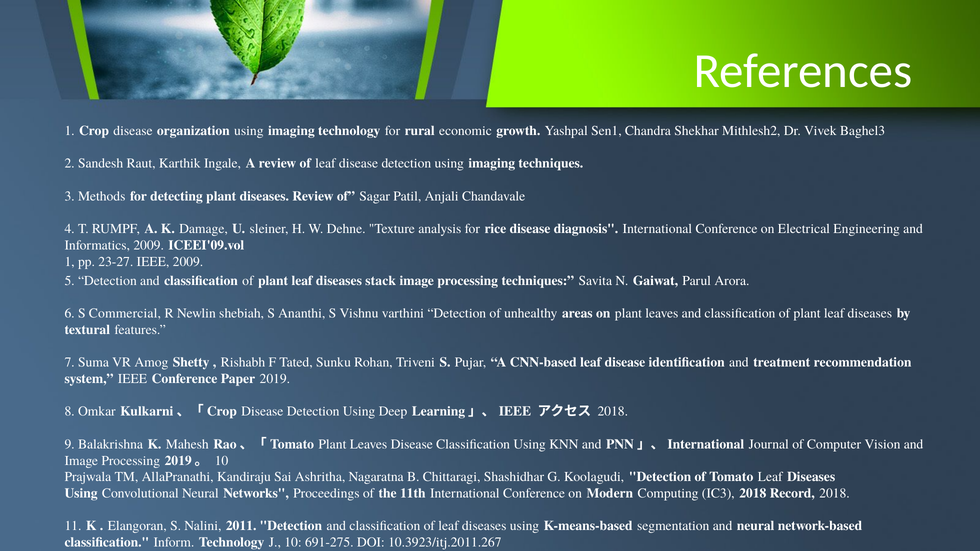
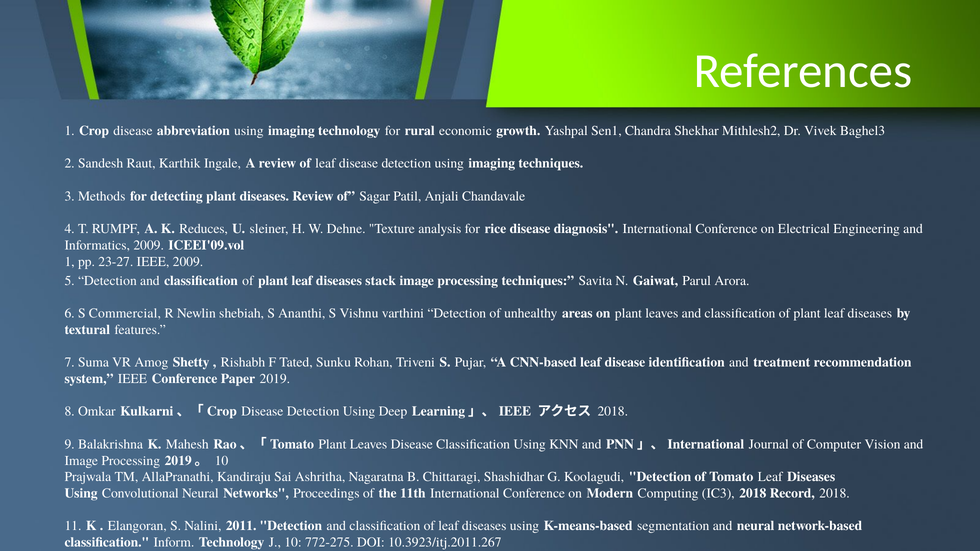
organization: organization -> abbreviation
Damage: Damage -> Reduces
691-275: 691-275 -> 772-275
